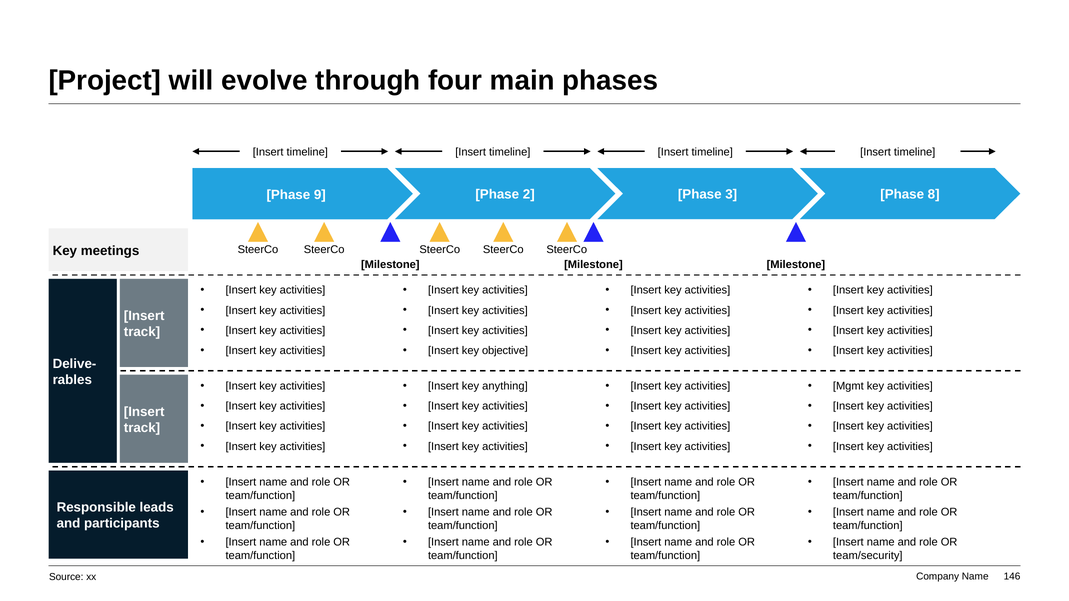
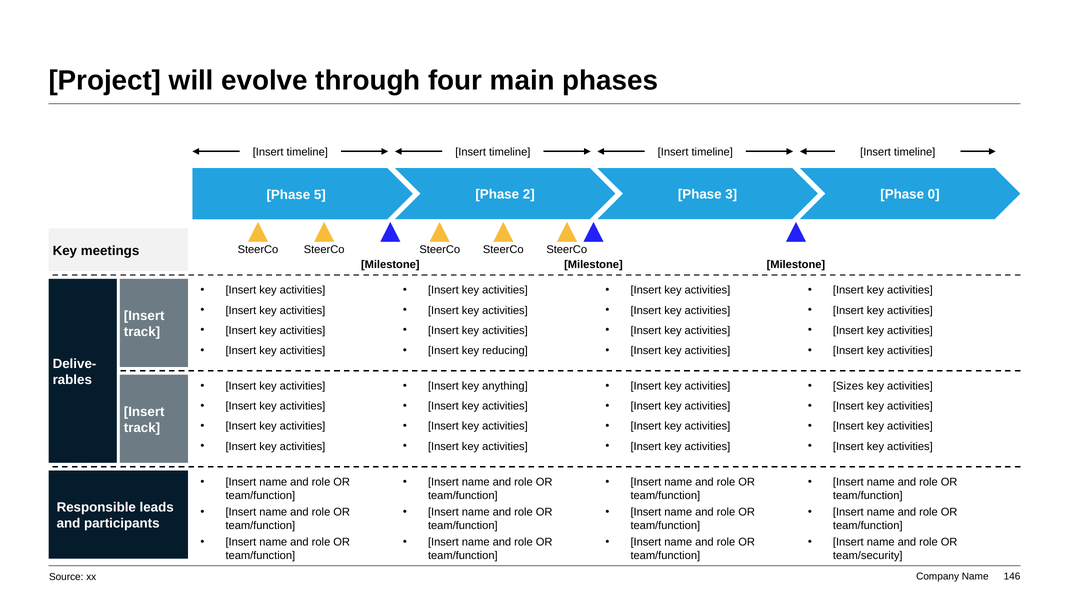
9: 9 -> 5
8: 8 -> 0
objective: objective -> reducing
Mgmt: Mgmt -> Sizes
